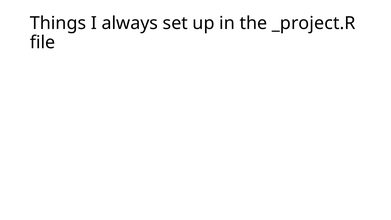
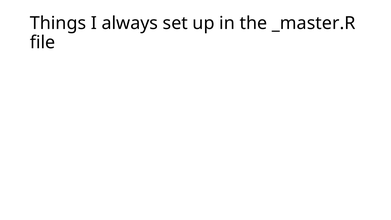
_project.R: _project.R -> _master.R
